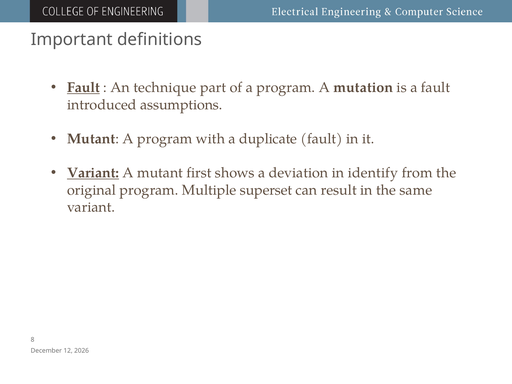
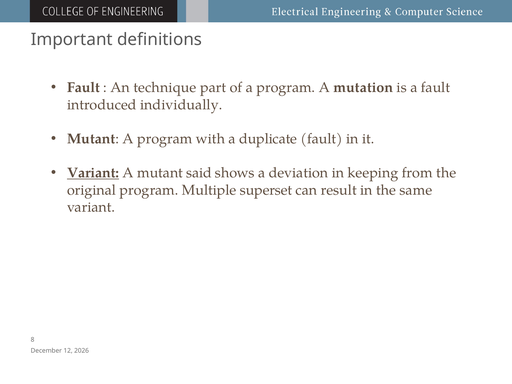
Fault at (83, 88) underline: present -> none
assumptions: assumptions -> individually
first: first -> said
identify: identify -> keeping
